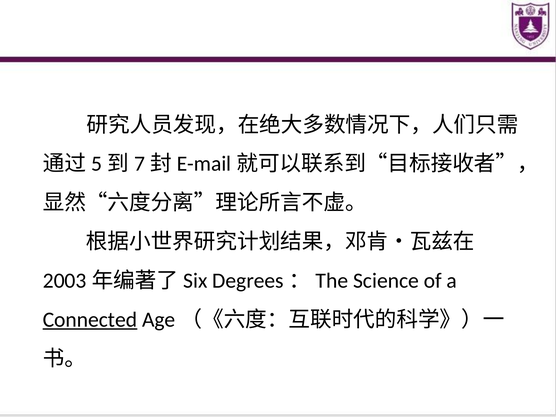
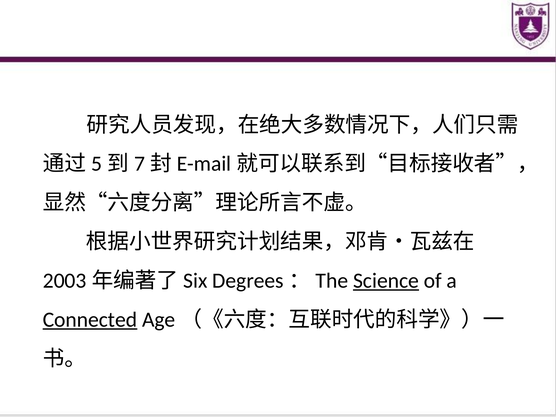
Science underline: none -> present
